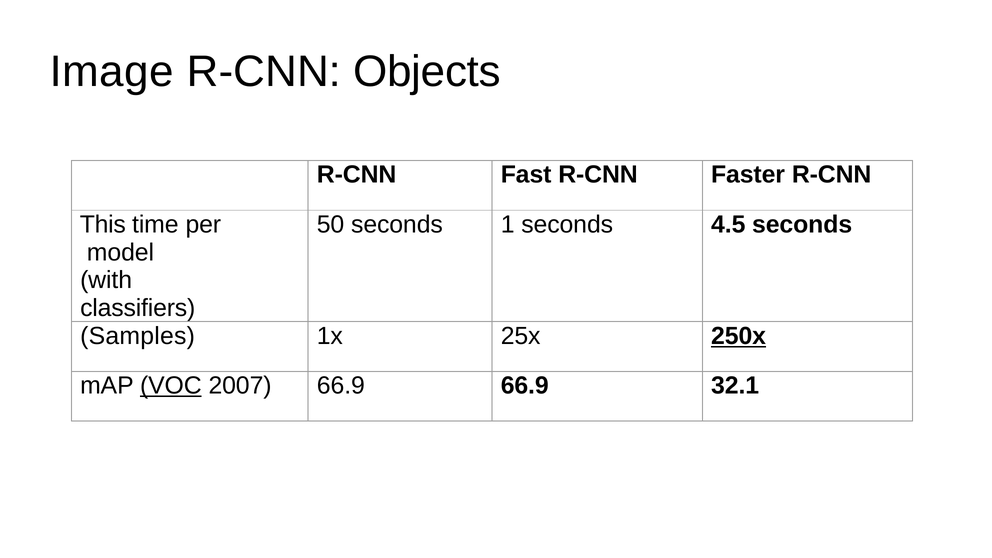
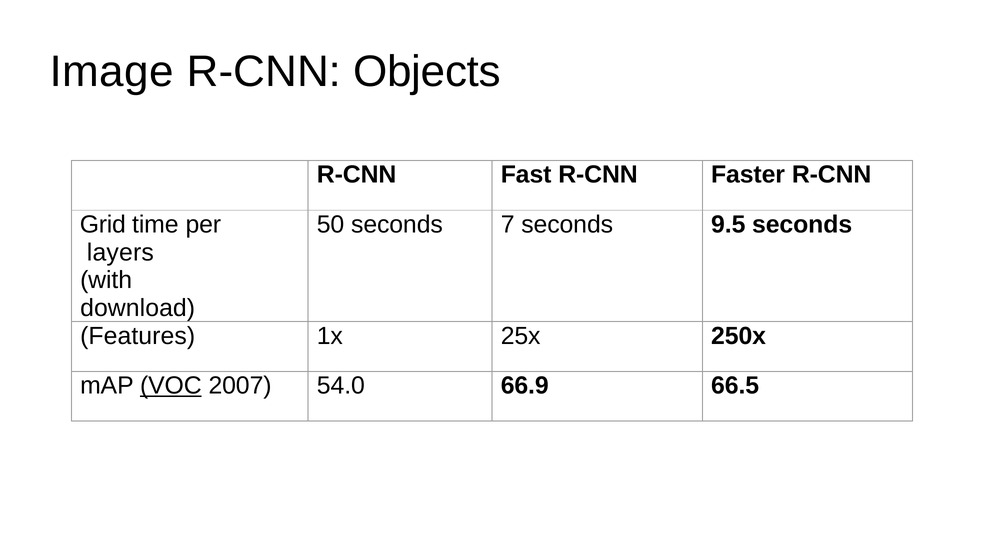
This: This -> Grid
1: 1 -> 7
4.5: 4.5 -> 9.5
model: model -> layers
classifiers: classifiers -> download
Samples: Samples -> Features
250x underline: present -> none
2007 66.9: 66.9 -> 54.0
32.1: 32.1 -> 66.5
